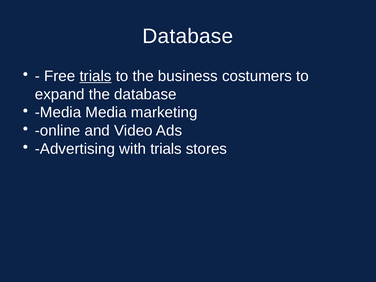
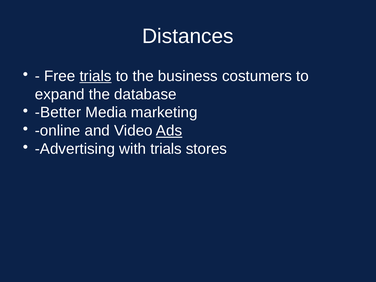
Database at (188, 36): Database -> Distances
Media at (58, 113): Media -> Better
Ads underline: none -> present
